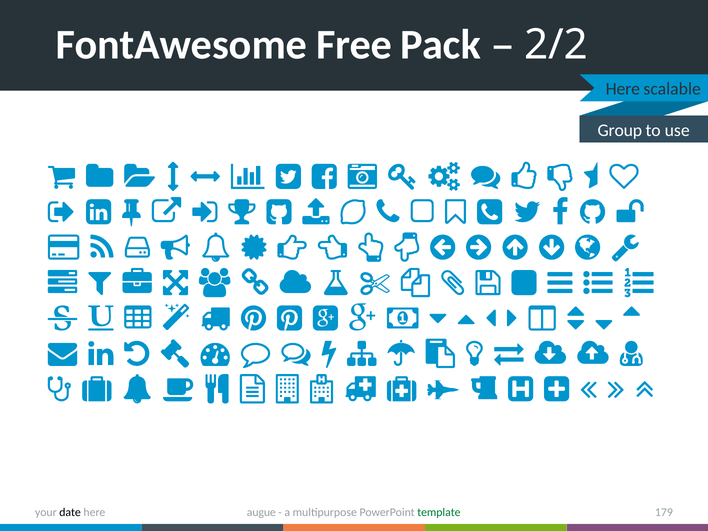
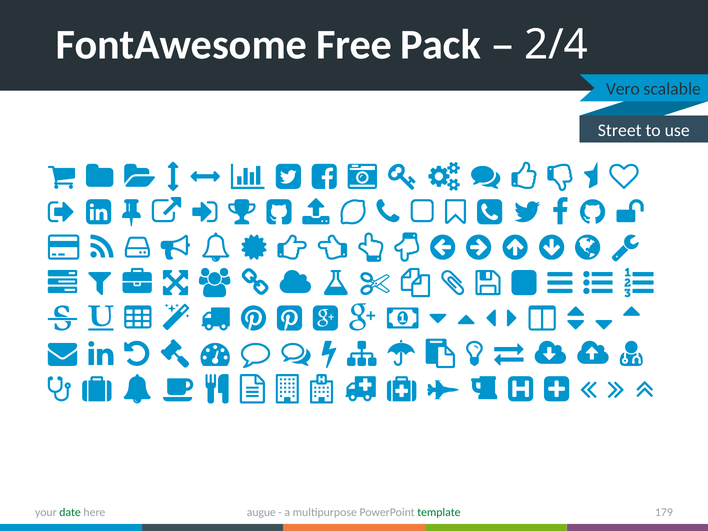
2/2: 2/2 -> 2/4
Here at (623, 89): Here -> Vero
Group: Group -> Street
date colour: black -> green
